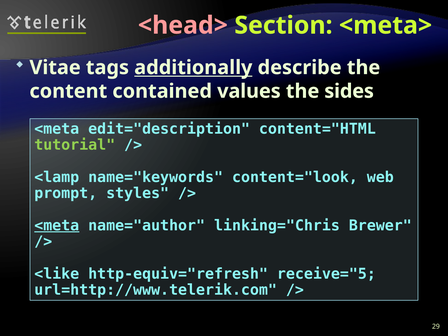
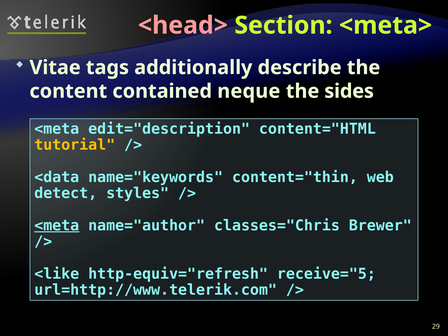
additionally underline: present -> none
values: values -> neque
tutorial colour: light green -> yellow
<lamp: <lamp -> <data
content="look: content="look -> content="thin
prompt: prompt -> detect
linking="Chris: linking="Chris -> classes="Chris
